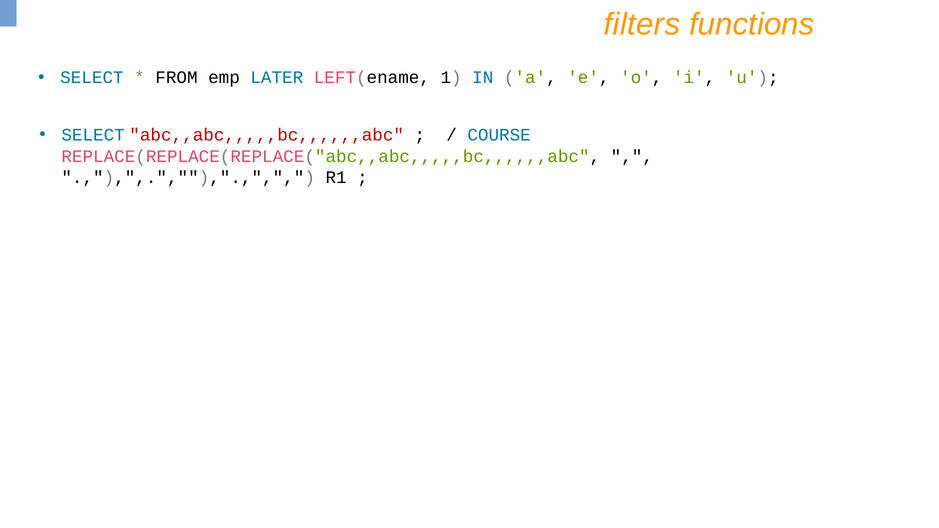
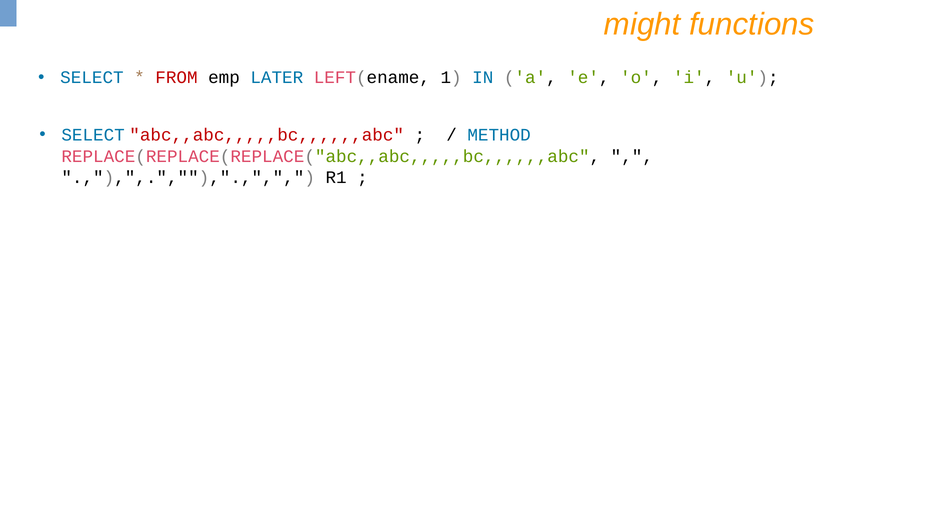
filters: filters -> might
FROM colour: black -> red
COURSE: COURSE -> METHOD
